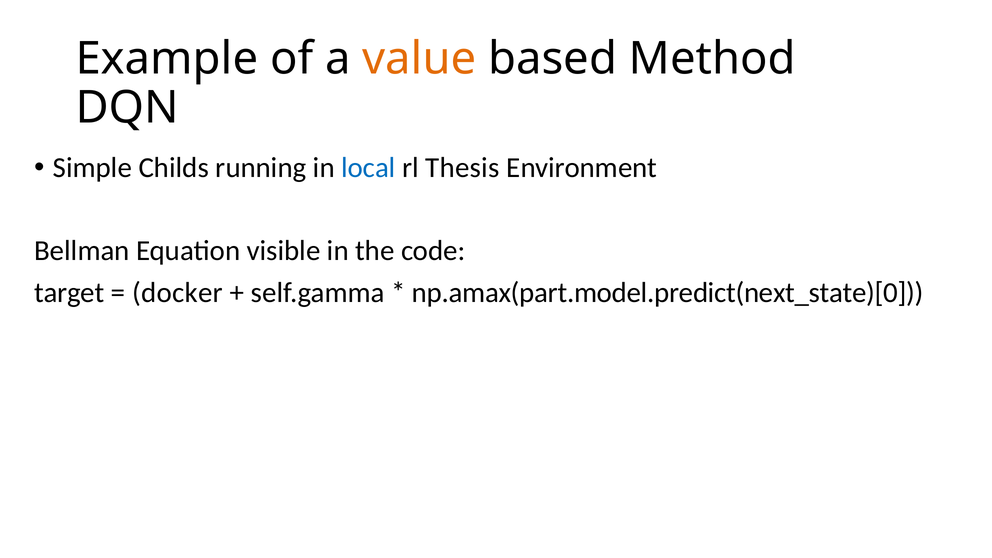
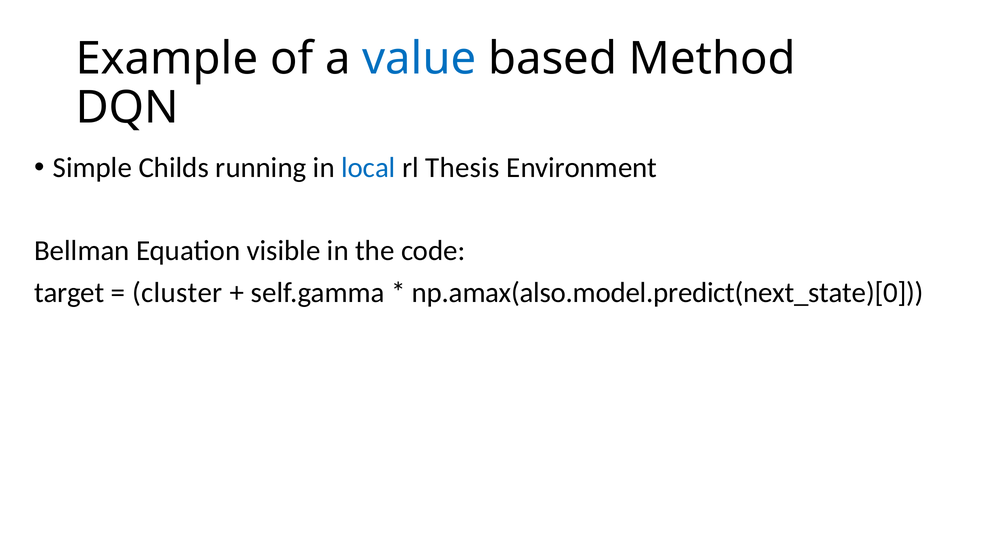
value colour: orange -> blue
docker: docker -> cluster
np.amax(part.model.predict(next_state)[0: np.amax(part.model.predict(next_state)[0 -> np.amax(also.model.predict(next_state)[0
